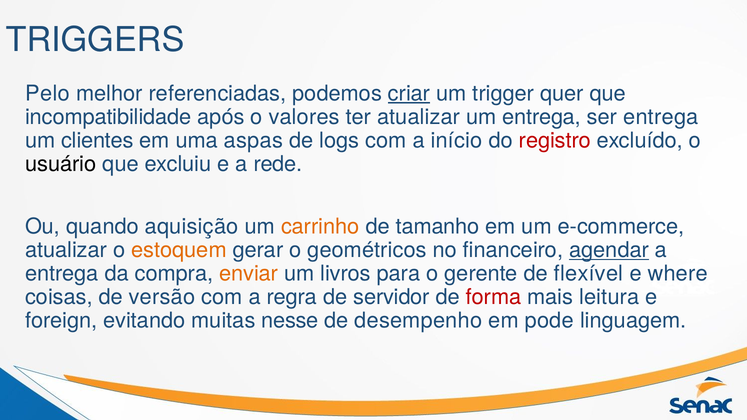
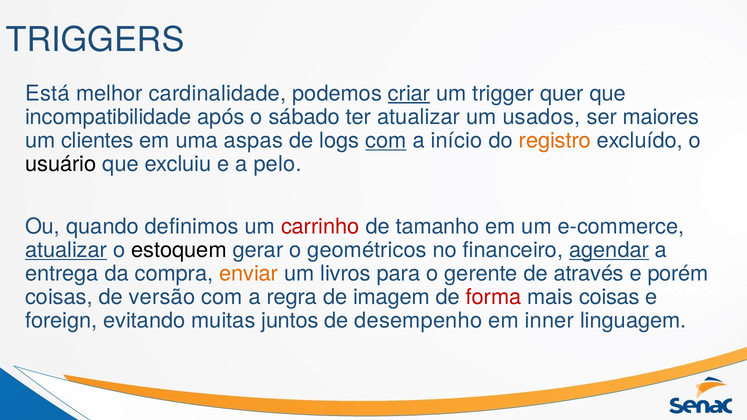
Pelo: Pelo -> Está
referenciadas: referenciadas -> cardinalidade
valores: valores -> sábado
um entrega: entrega -> usados
ser entrega: entrega -> maiores
com at (386, 141) underline: none -> present
registro colour: red -> orange
rede: rede -> pelo
aquisição: aquisição -> definimos
carrinho colour: orange -> red
atualizar at (66, 250) underline: none -> present
estoquem colour: orange -> black
flexível: flexível -> através
where: where -> porém
servidor: servidor -> imagem
mais leitura: leitura -> coisas
nesse: nesse -> juntos
pode: pode -> inner
